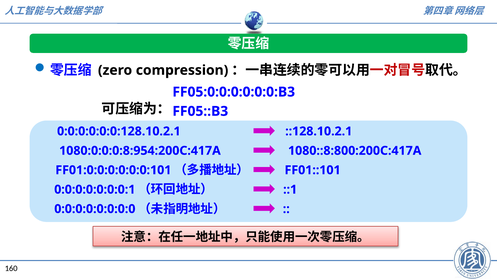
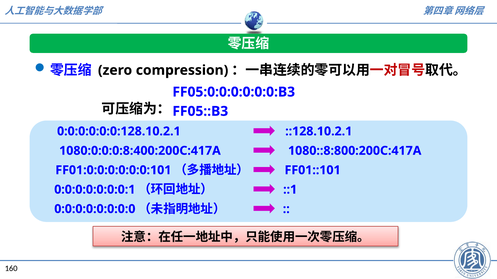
1080:0:0:0:8:954:200C:417A: 1080:0:0:0:8:954:200C:417A -> 1080:0:0:0:8:400:200C:417A
